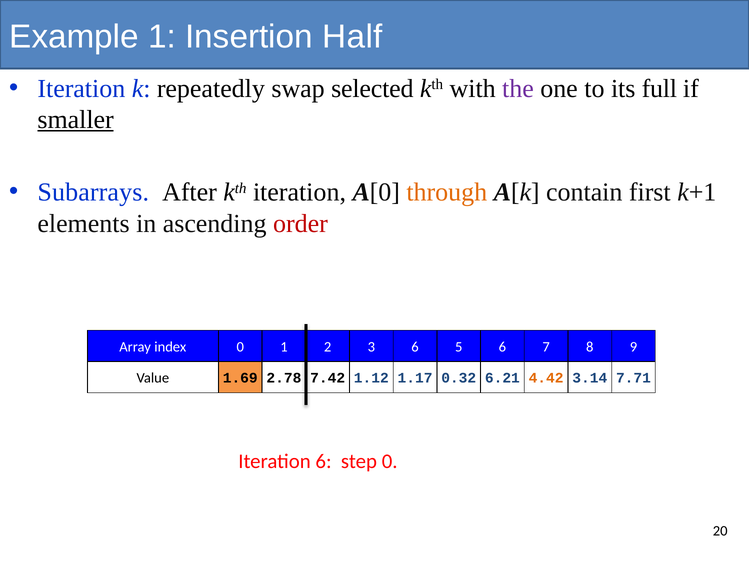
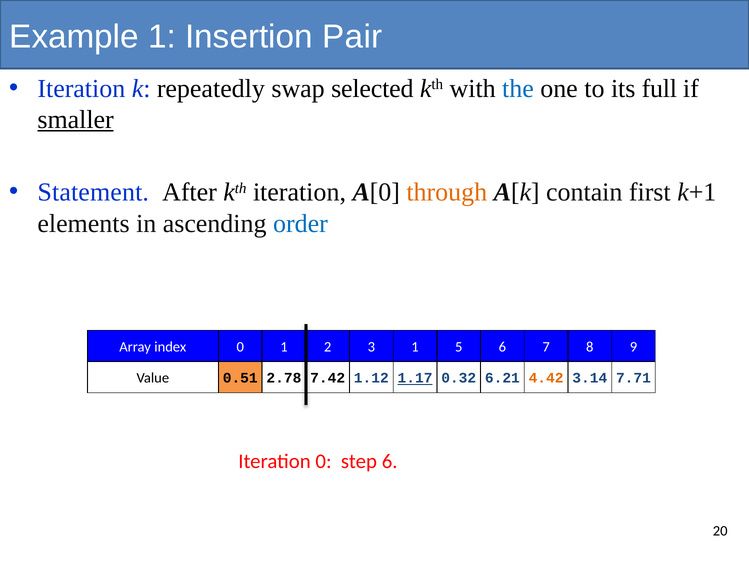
Half: Half -> Pair
the colour: purple -> blue
Subarrays: Subarrays -> Statement
order colour: red -> blue
3 6: 6 -> 1
1.69: 1.69 -> 0.51
1.17 underline: none -> present
Iteration 6: 6 -> 0
step 0: 0 -> 6
